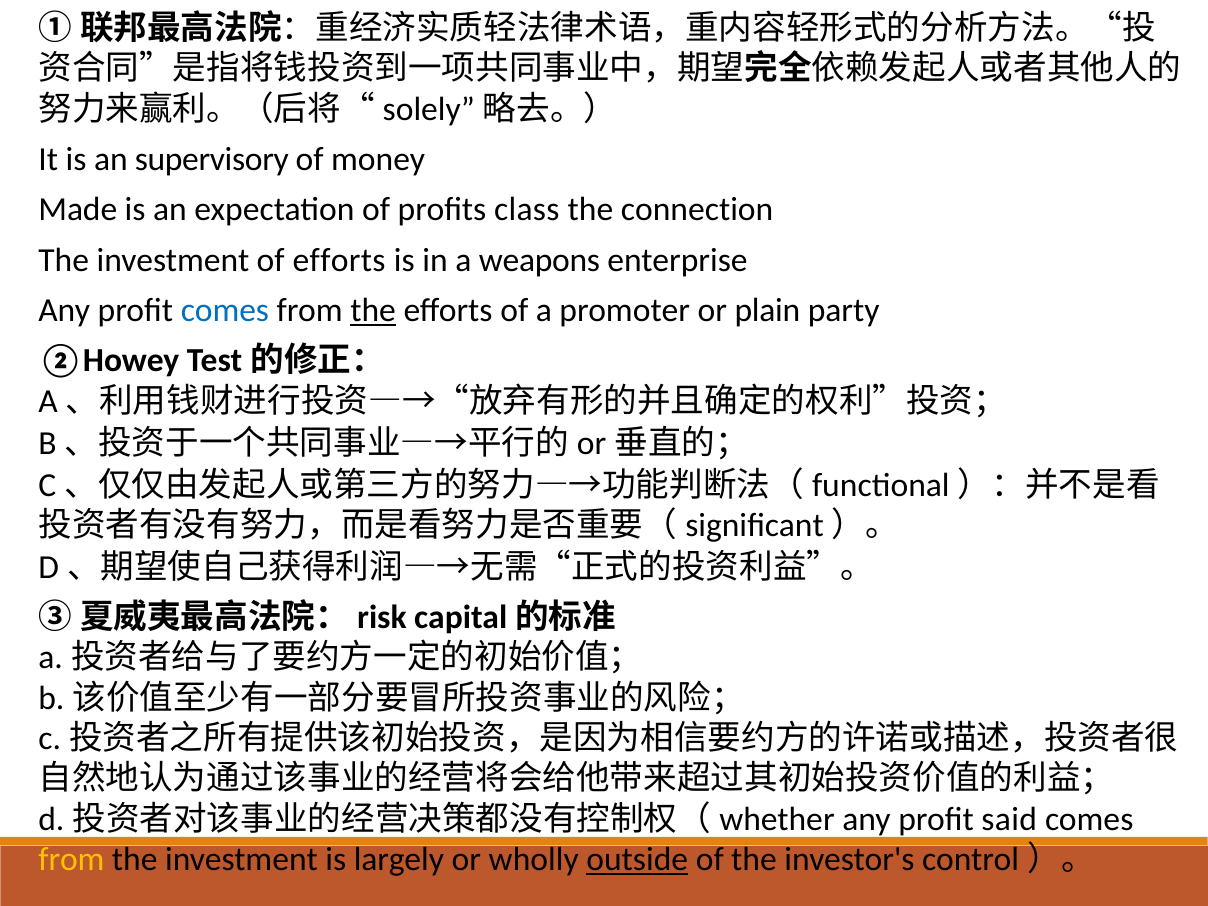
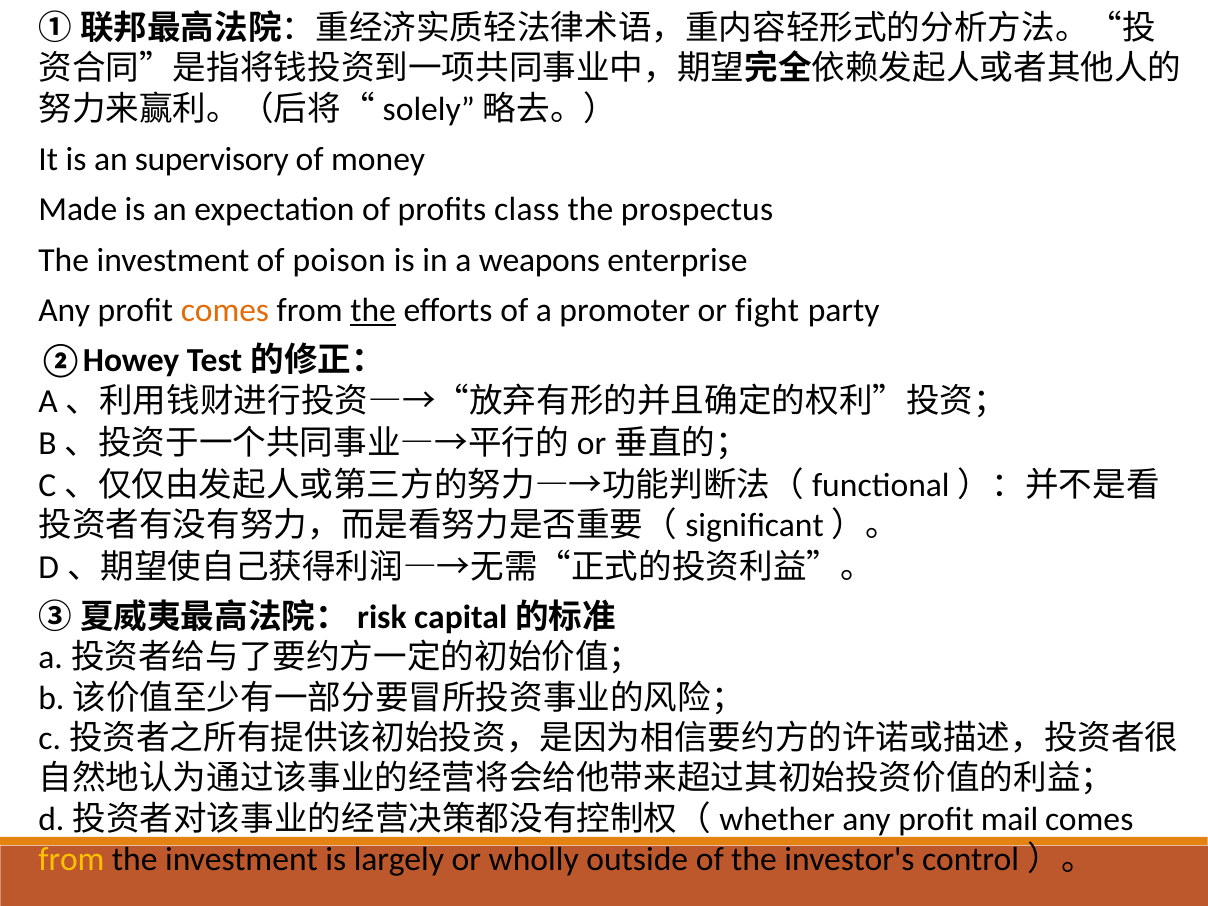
connection: connection -> prospectus
of efforts: efforts -> poison
comes at (225, 310) colour: blue -> orange
plain: plain -> fight
said: said -> mail
outside underline: present -> none
